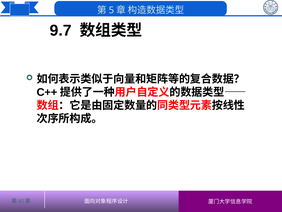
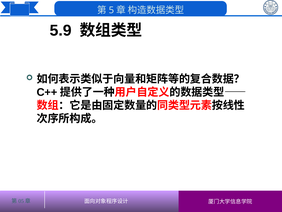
9.7: 9.7 -> 5.9
